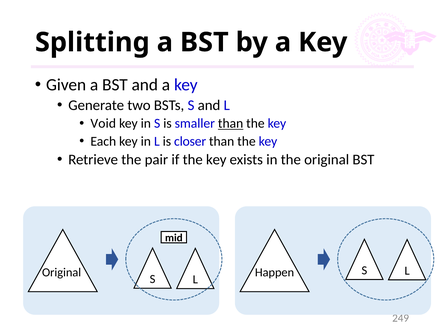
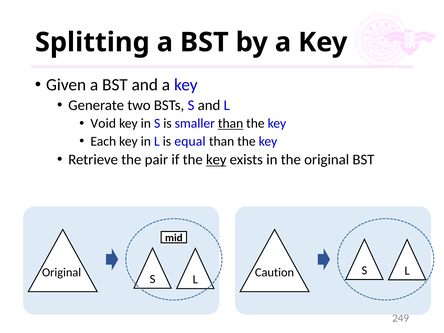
closer: closer -> equal
key at (216, 160) underline: none -> present
Happen: Happen -> Caution
